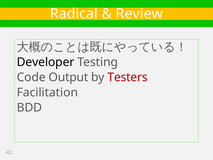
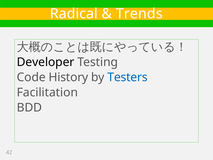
Review: Review -> Trends
Output: Output -> History
Testers colour: red -> blue
